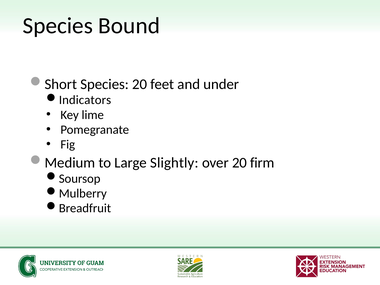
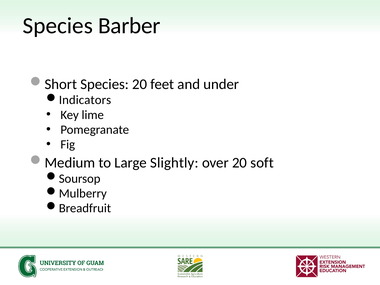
Bound: Bound -> Barber
firm: firm -> soft
